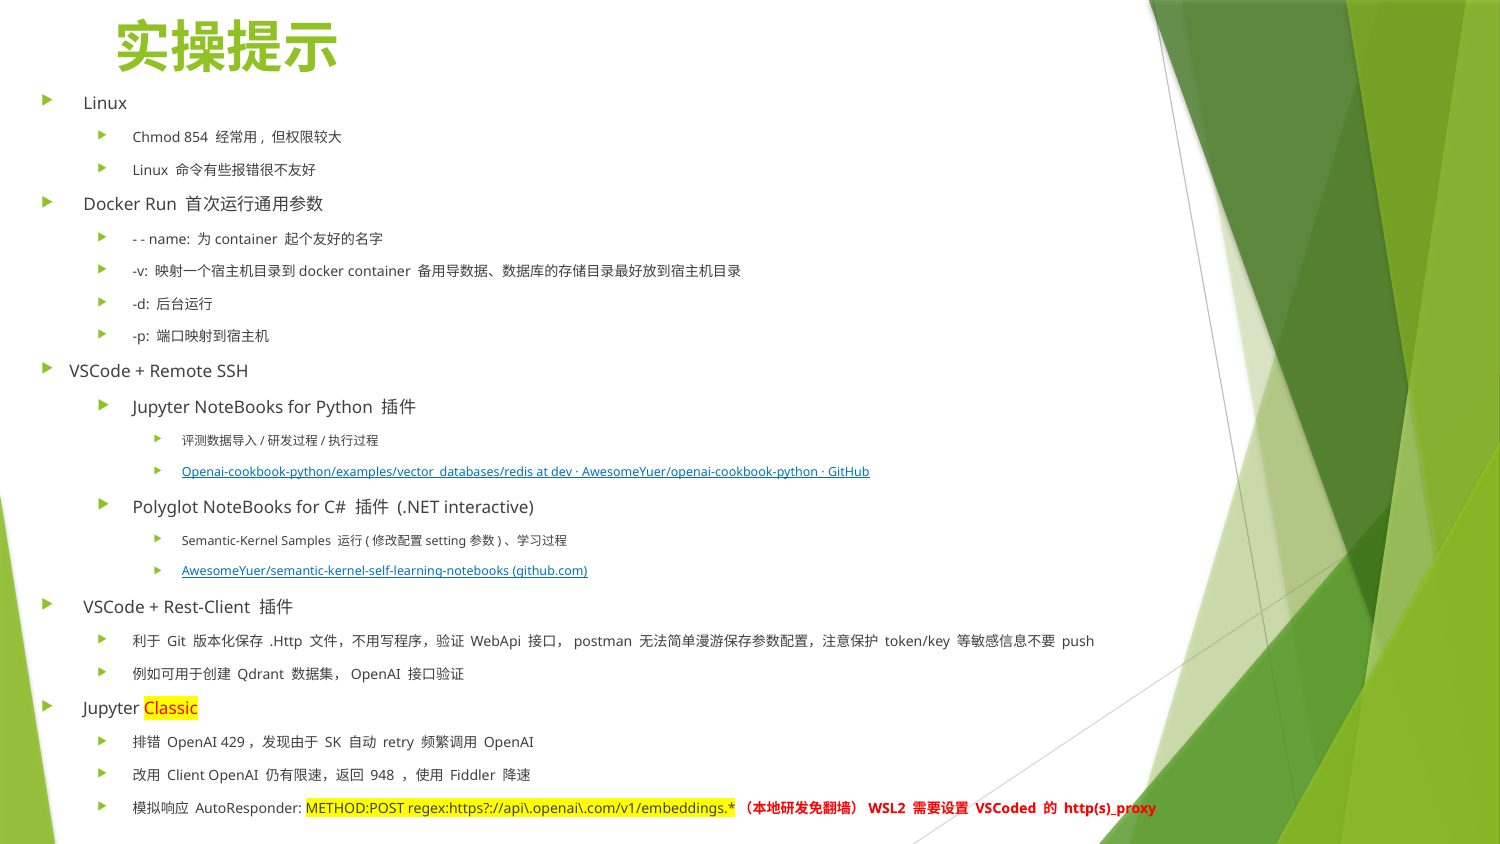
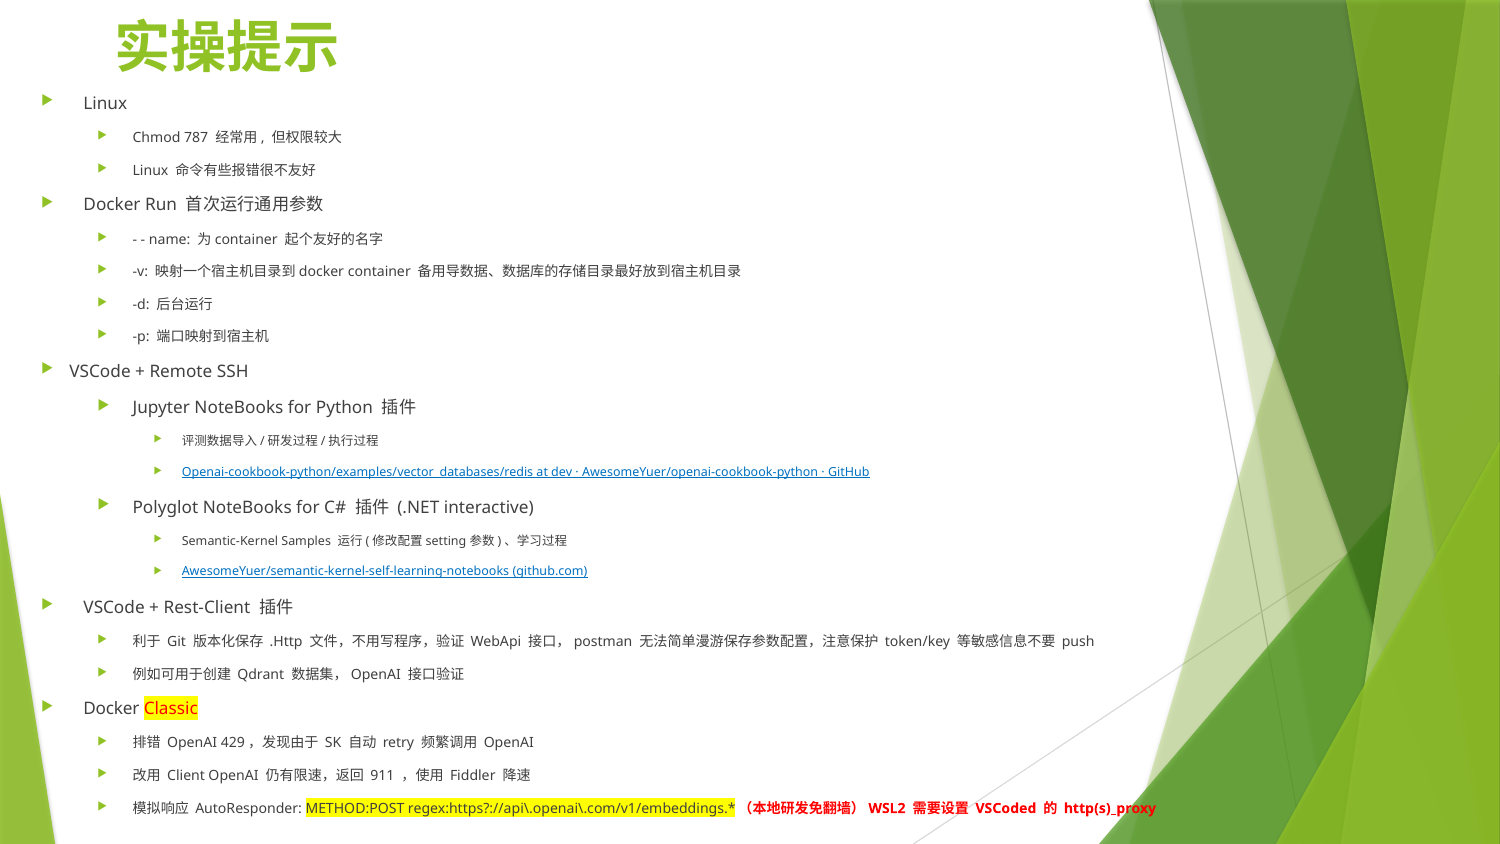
854: 854 -> 787
Jupyter at (111, 709): Jupyter -> Docker
948: 948 -> 911
